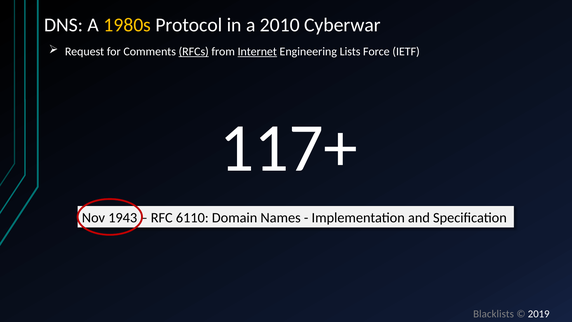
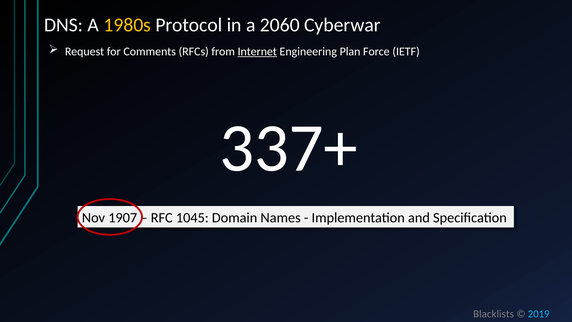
2010: 2010 -> 2060
RFCs underline: present -> none
Lists: Lists -> Plan
117+: 117+ -> 337+
1943: 1943 -> 1907
6110: 6110 -> 1045
2019 colour: white -> light blue
